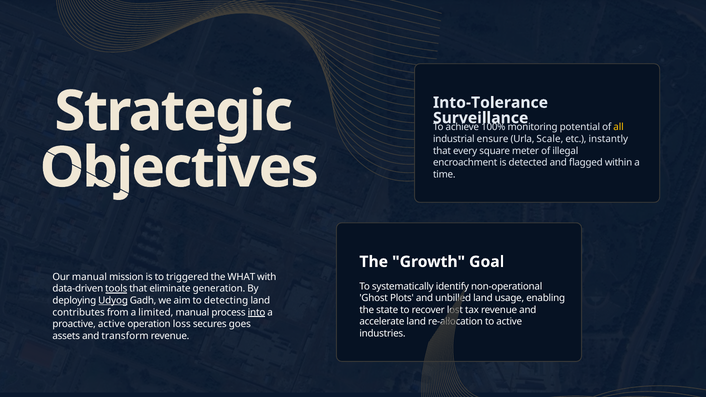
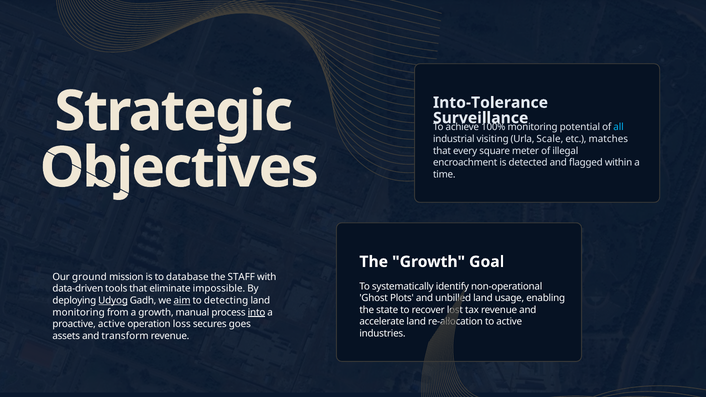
all colour: yellow -> light blue
ensure: ensure -> visiting
instantly: instantly -> matches
Our manual: manual -> ground
triggered: triggered -> database
WHAT: WHAT -> STAFF
tools underline: present -> none
generation: generation -> impossible
aim underline: none -> present
contributes at (79, 312): contributes -> monitoring
a limited: limited -> growth
